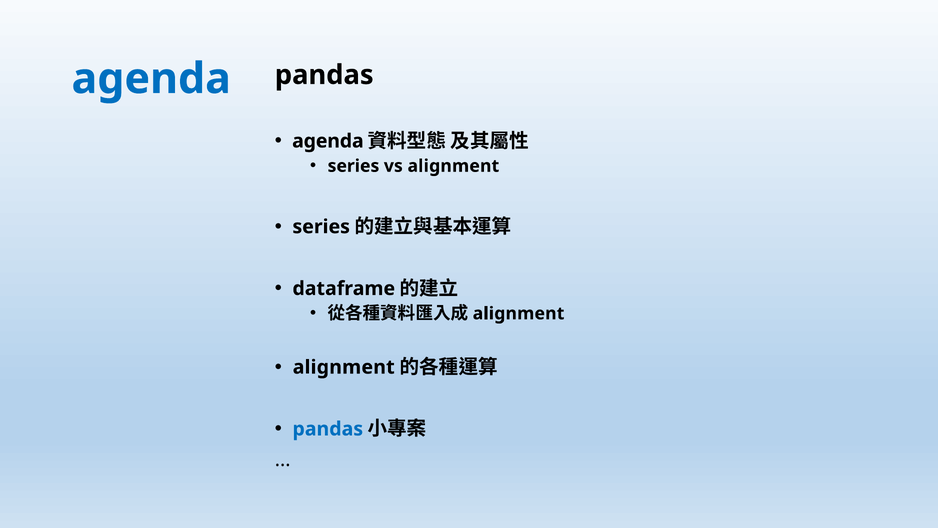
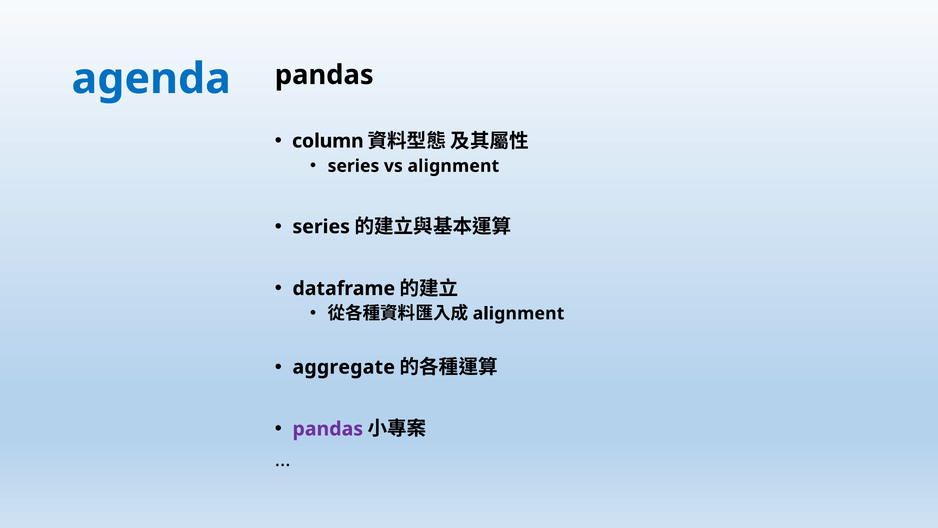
agenda at (328, 141): agenda -> column
alignment at (344, 367): alignment -> aggregate
pandas at (328, 429) colour: blue -> purple
